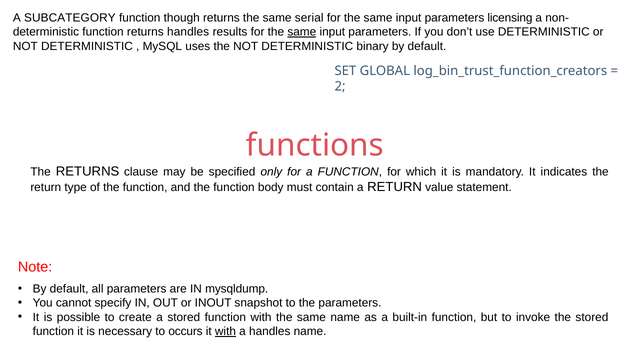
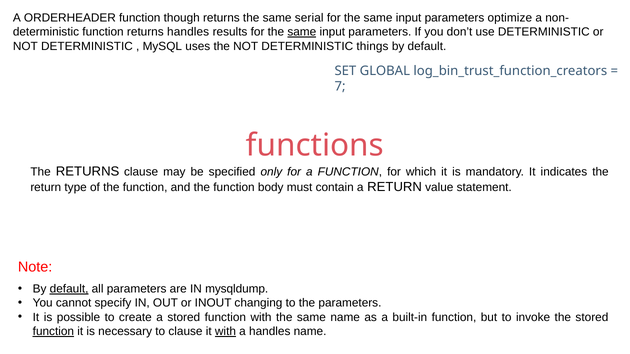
SUBCATEGORY: SUBCATEGORY -> ORDERHEADER
licensing: licensing -> optimize
binary: binary -> things
2: 2 -> 7
default at (69, 289) underline: none -> present
snapshot: snapshot -> changing
function at (53, 332) underline: none -> present
to occurs: occurs -> clause
